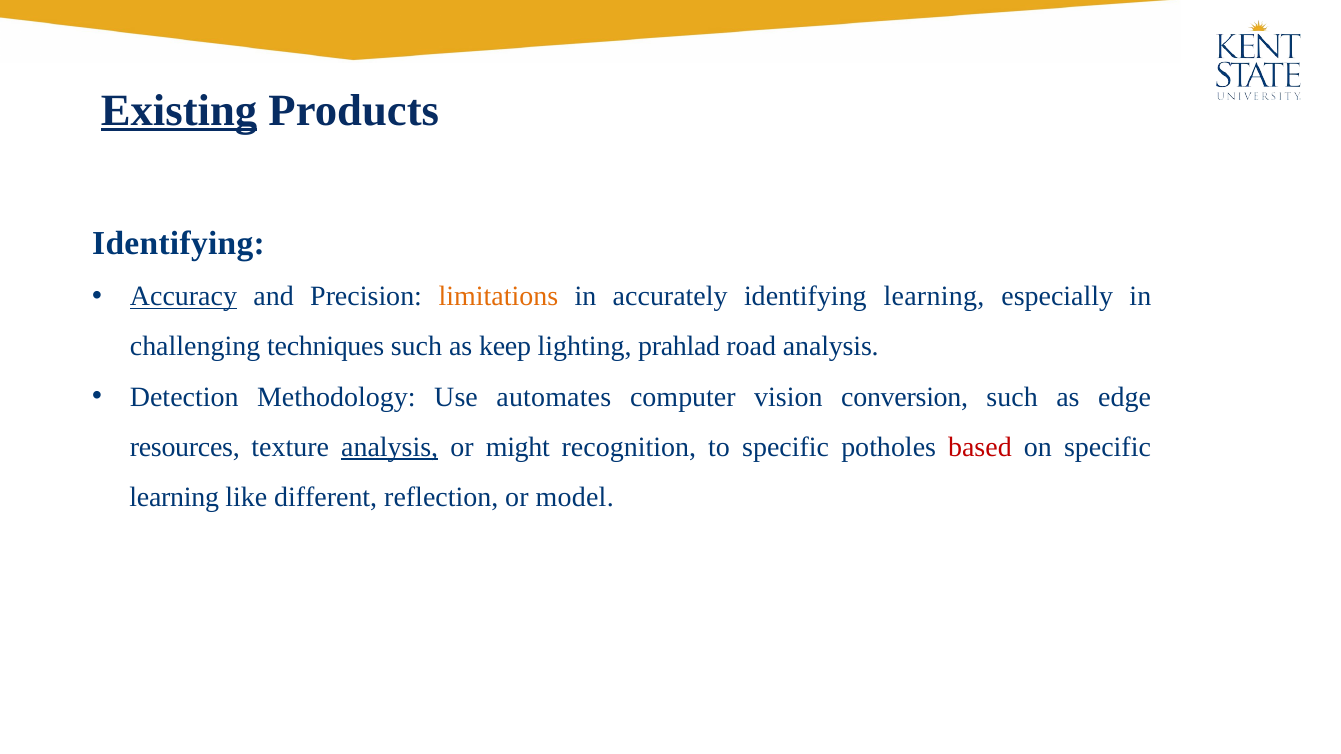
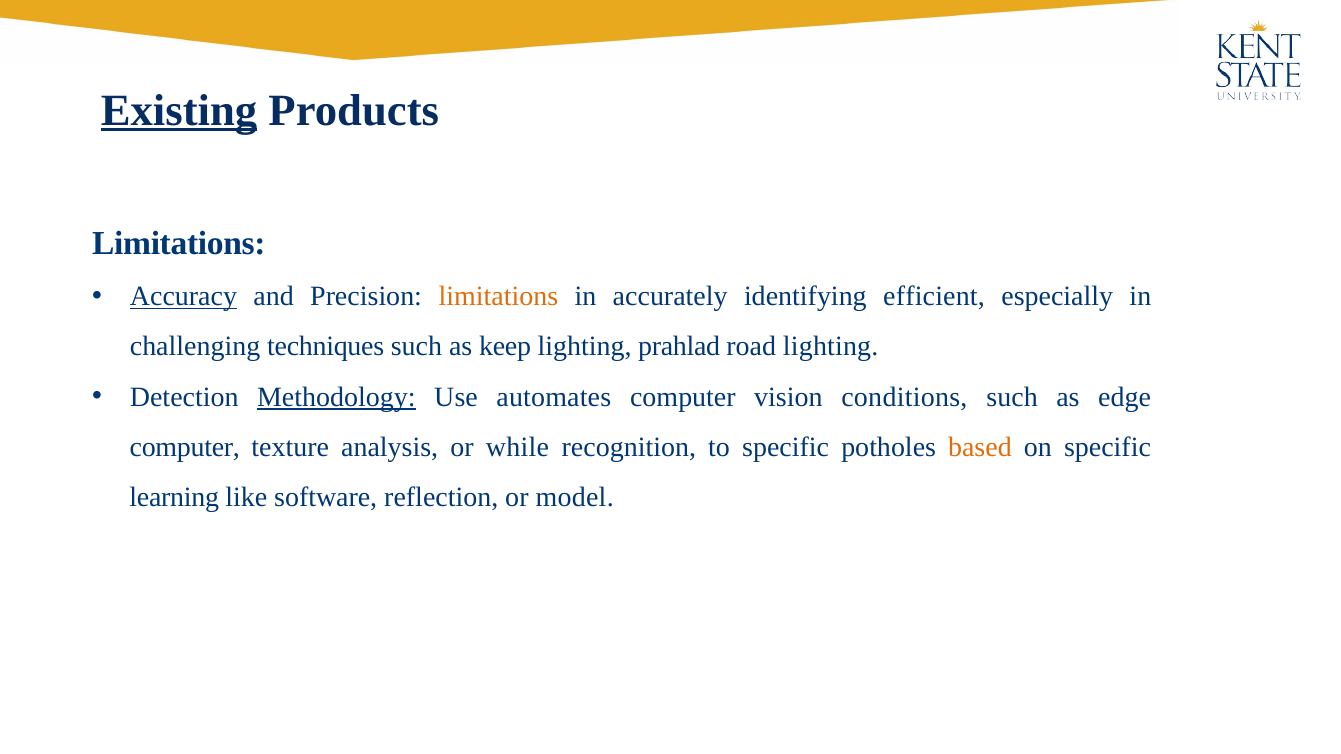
Identifying at (179, 243): Identifying -> Limitations
identifying learning: learning -> efficient
road analysis: analysis -> lighting
Methodology underline: none -> present
conversion: conversion -> conditions
resources at (185, 447): resources -> computer
analysis at (390, 447) underline: present -> none
might: might -> while
based colour: red -> orange
different: different -> software
